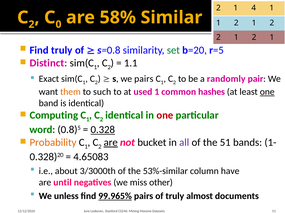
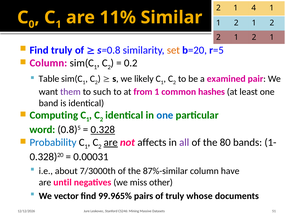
2 at (31, 24): 2 -> 0
0 at (58, 24): 0 -> 1
58%: 58% -> 11%
set colour: green -> orange
Distinct at (48, 63): Distinct -> Column
1.1: 1.1 -> 0.2
Exact: Exact -> Table
we pairs: pairs -> likely
randomly: randomly -> examined
them colour: orange -> purple
used: used -> from
one at (267, 92) underline: present -> none
one at (165, 116) colour: red -> blue
Probability colour: orange -> blue
bucket: bucket -> affects
the 51: 51 -> 80
4.65083: 4.65083 -> 0.00031
3/3000th: 3/3000th -> 7/3000th
53%-similar: 53%-similar -> 87%-similar
unless: unless -> vector
99.965% underline: present -> none
almost: almost -> whose
